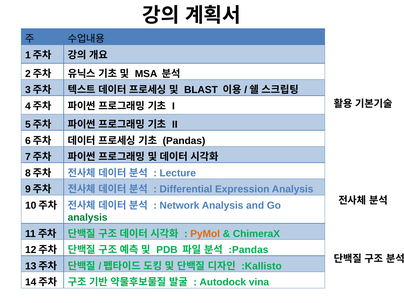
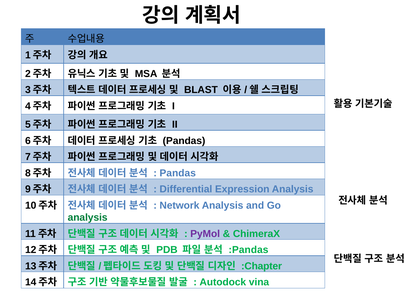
Lecture at (178, 173): Lecture -> Pandas
PyMol colour: orange -> purple
:Kallisto: :Kallisto -> :Chapter
